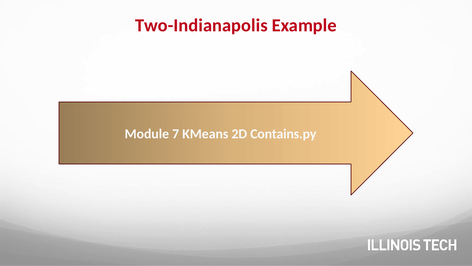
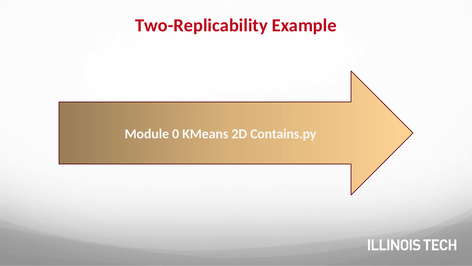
Two-Indianapolis: Two-Indianapolis -> Two-Replicability
7: 7 -> 0
